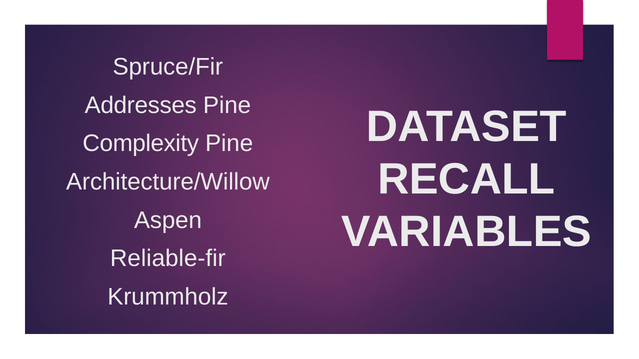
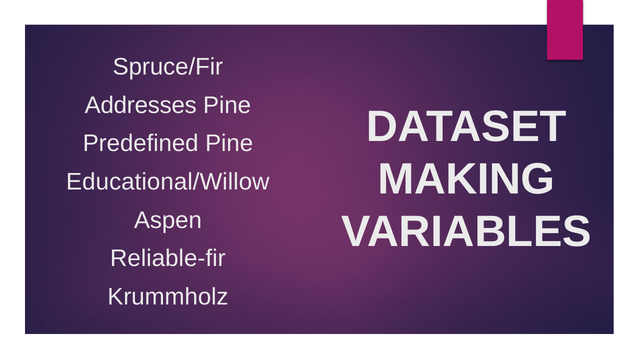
Complexity: Complexity -> Predefined
RECALL: RECALL -> MAKING
Architecture/Willow: Architecture/Willow -> Educational/Willow
